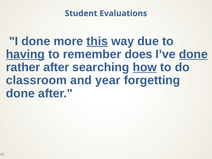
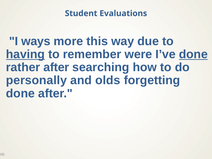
I done: done -> ways
this underline: present -> none
does: does -> were
how underline: present -> none
classroom: classroom -> personally
year: year -> olds
